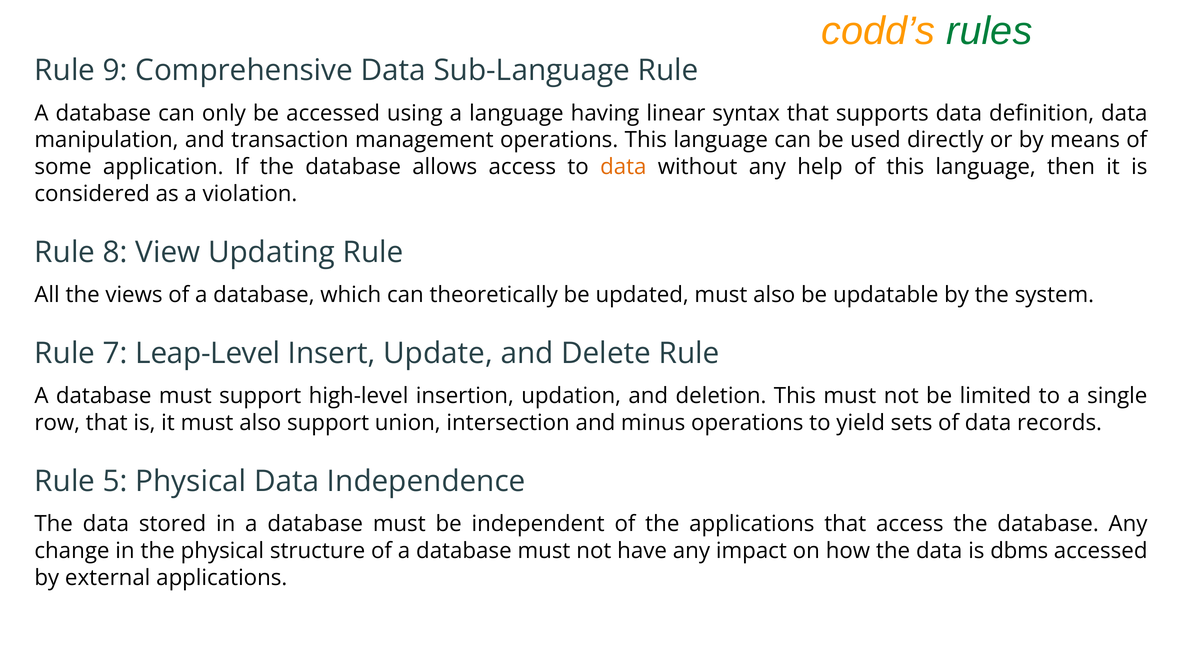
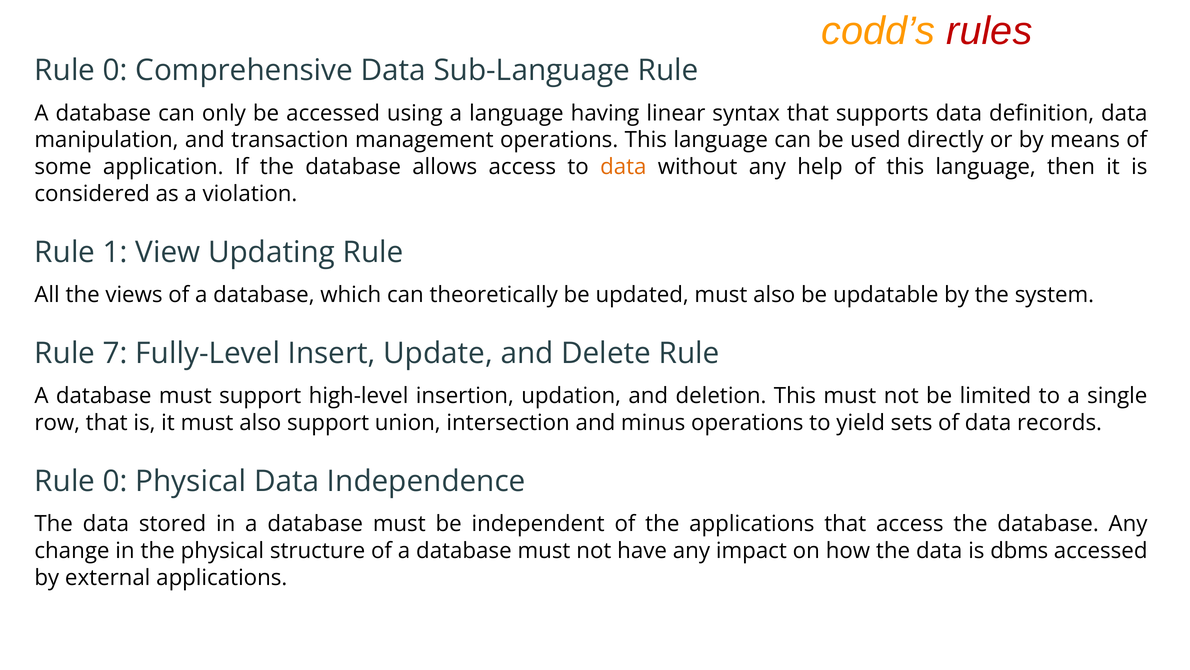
rules colour: green -> red
9 at (115, 71): 9 -> 0
8: 8 -> 1
Leap-Level: Leap-Level -> Fully-Level
5 at (115, 481): 5 -> 0
